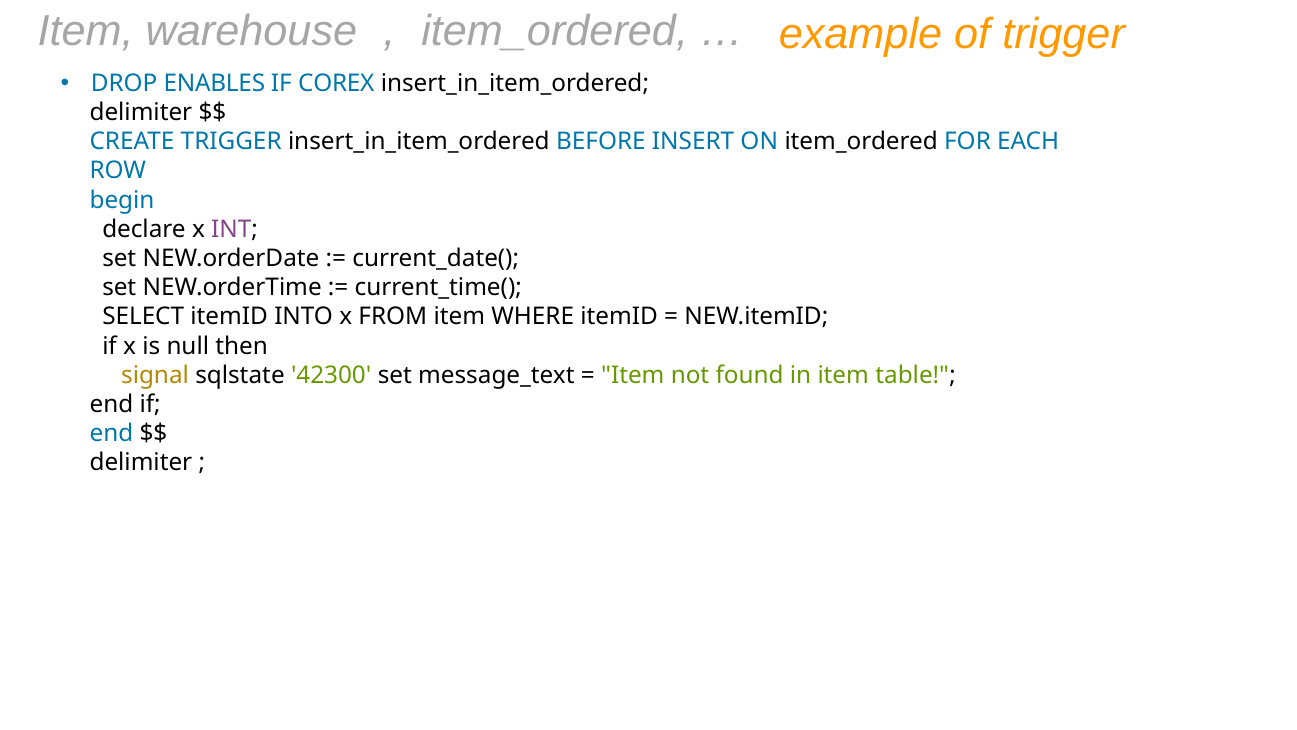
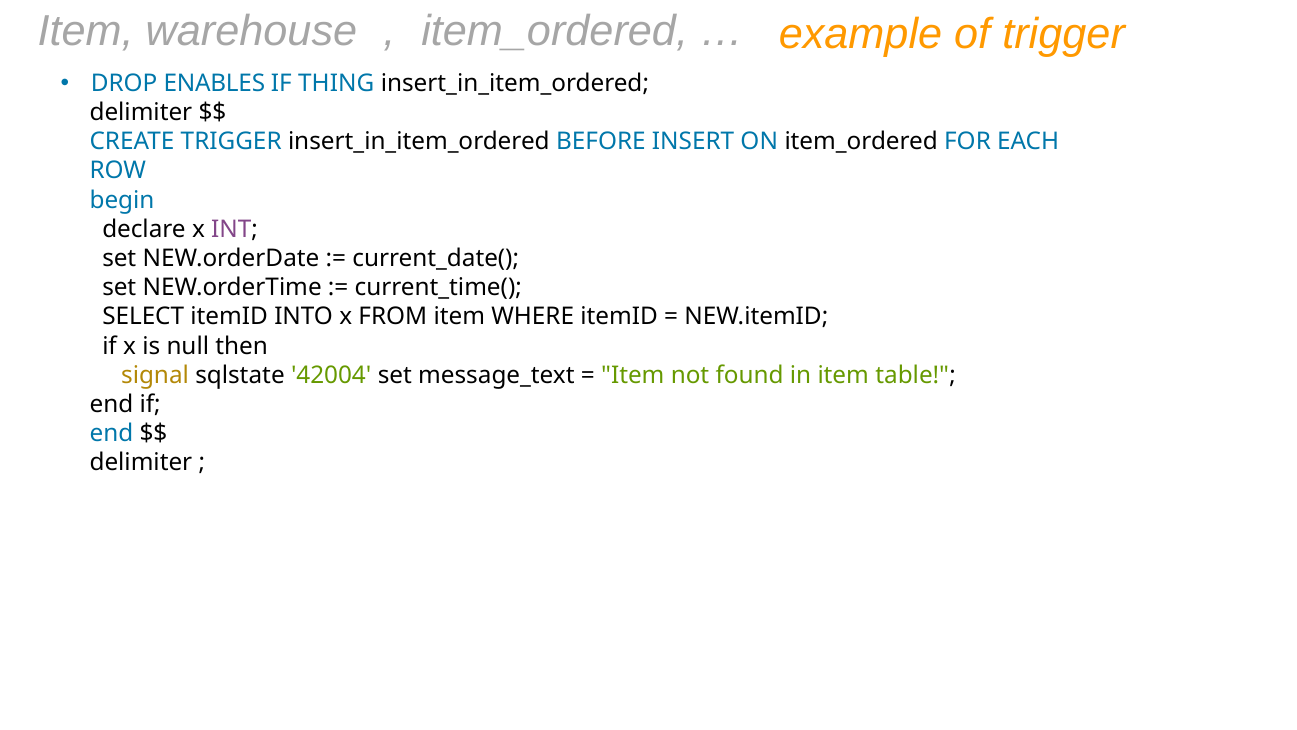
COREX: COREX -> THING
42300: 42300 -> 42004
